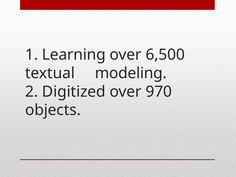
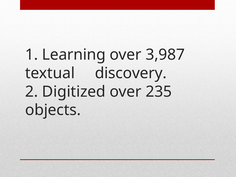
6,500: 6,500 -> 3,987
modeling: modeling -> discovery
970: 970 -> 235
